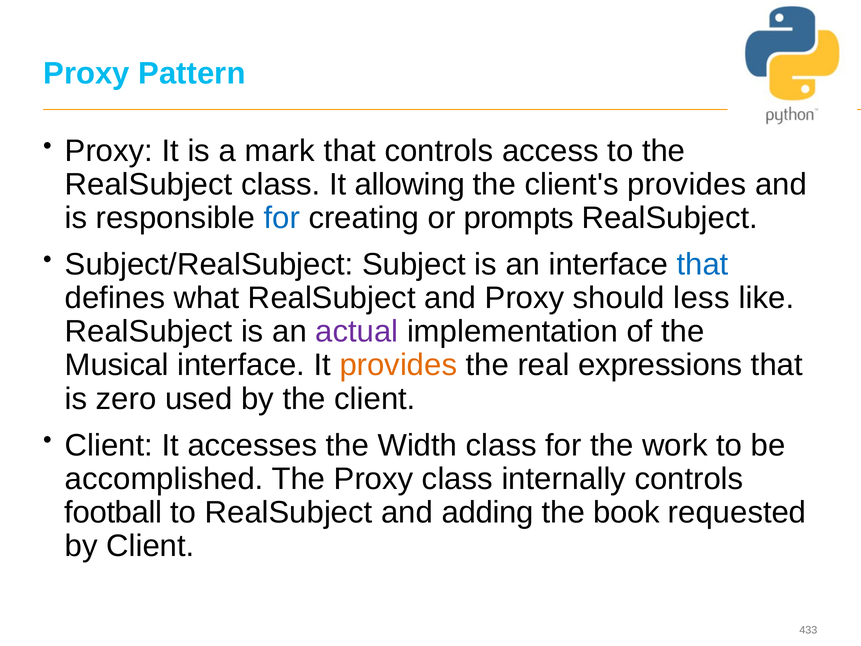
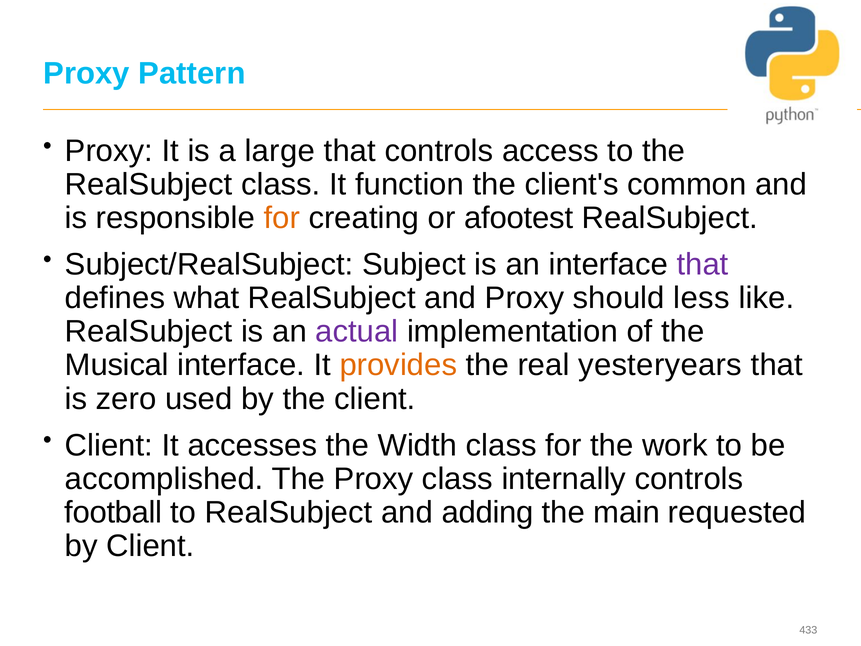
mark: mark -> large
allowing: allowing -> function
client's provides: provides -> common
for at (282, 218) colour: blue -> orange
prompts: prompts -> afootest
that at (703, 264) colour: blue -> purple
expressions: expressions -> yesteryears
book: book -> main
